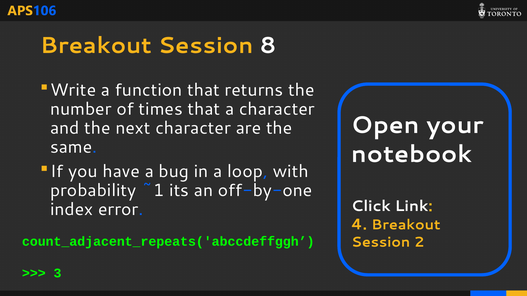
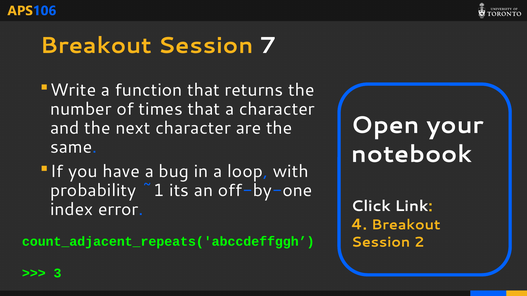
8: 8 -> 7
